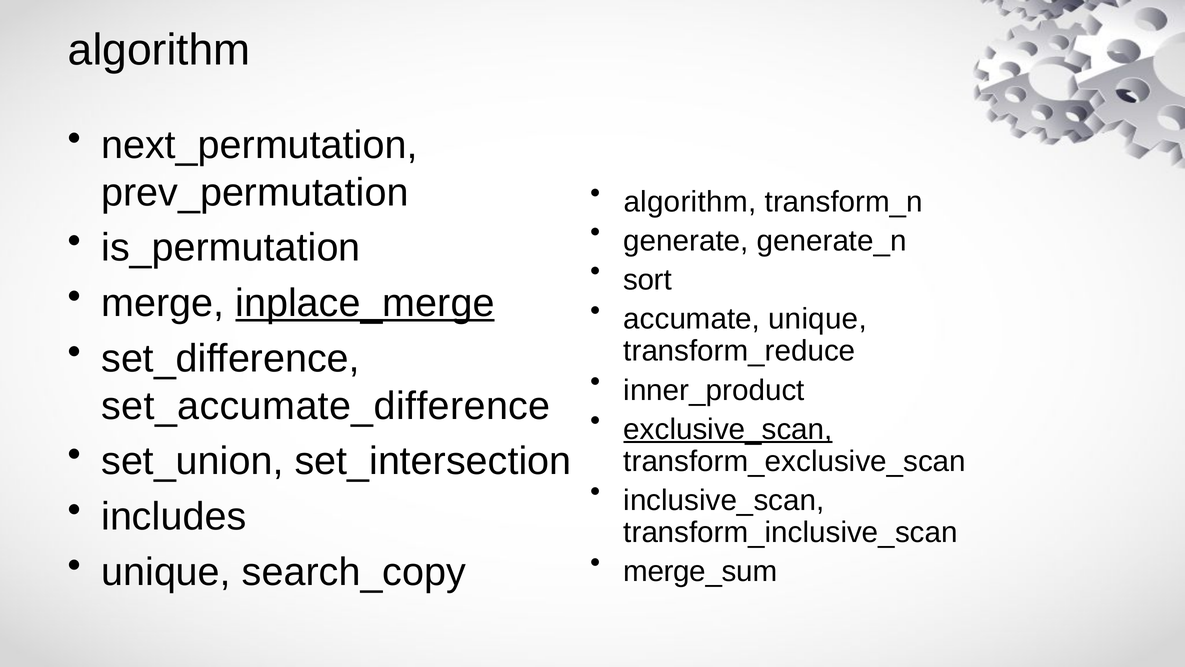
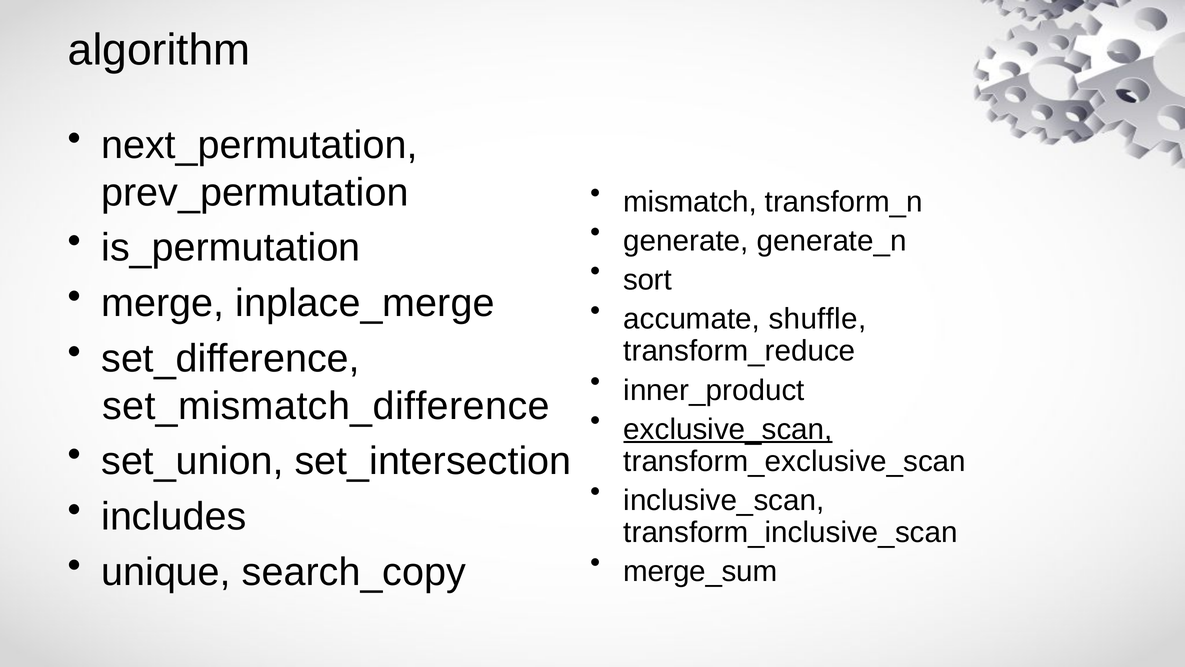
algorithm at (690, 202): algorithm -> mismatch
inplace_merge underline: present -> none
accumate unique: unique -> shuffle
set_accumate_difference: set_accumate_difference -> set_mismatch_difference
